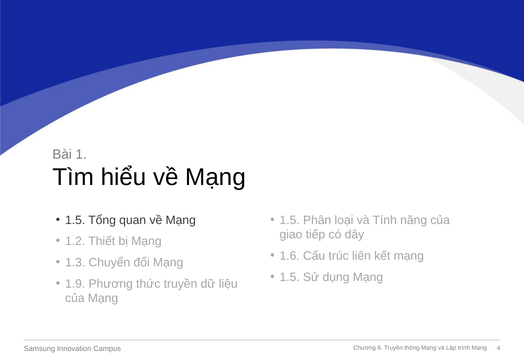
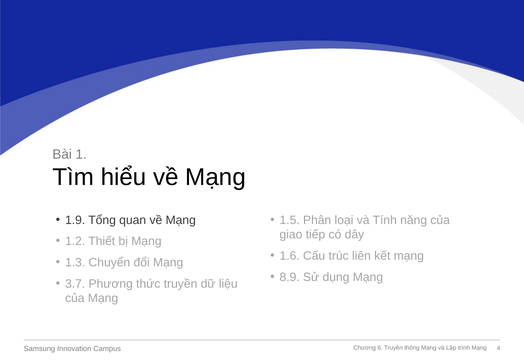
1.5 at (75, 220): 1.5 -> 1.9
1.5 at (290, 277): 1.5 -> 8.9
1.9: 1.9 -> 3.7
